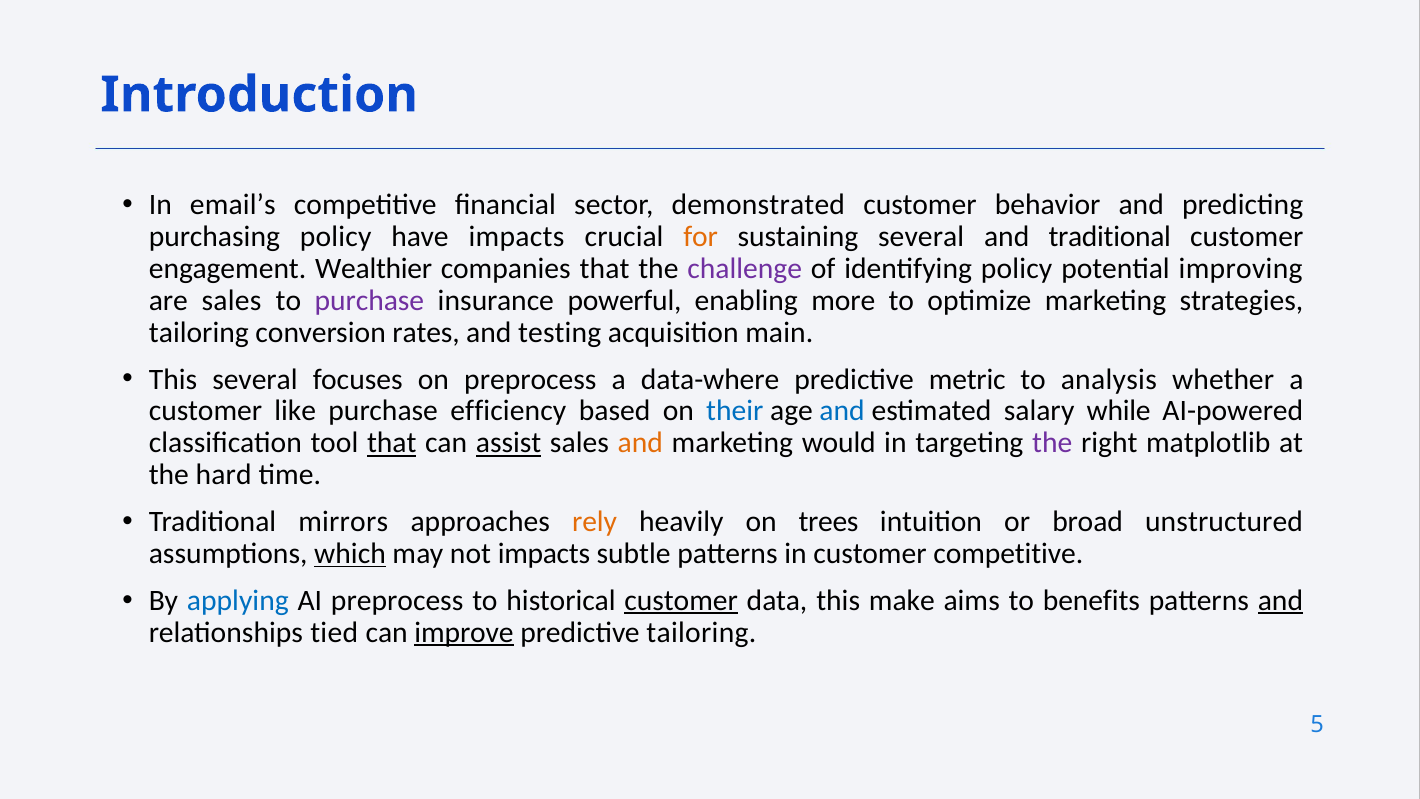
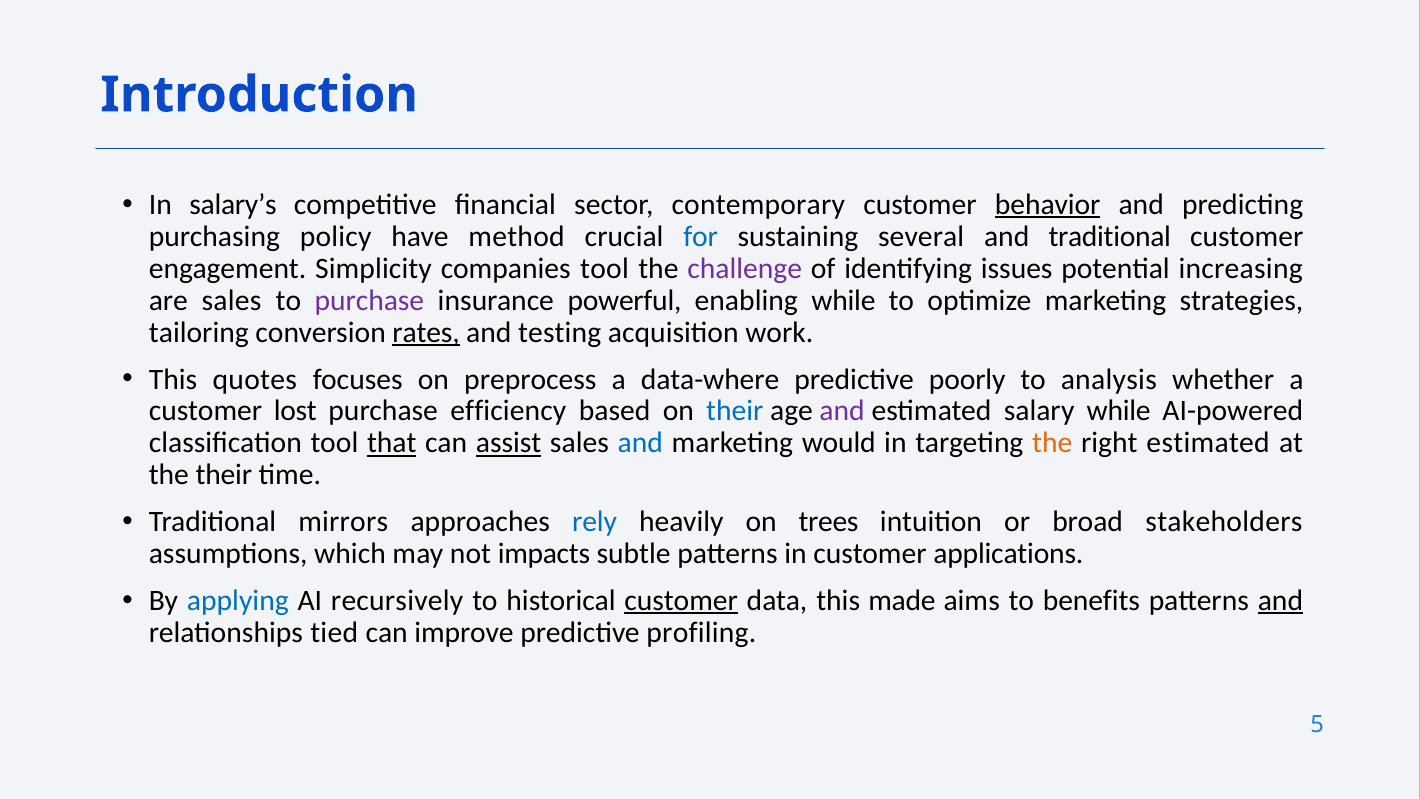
email’s: email’s -> salary’s
demonstrated: demonstrated -> contemporary
behavior underline: none -> present
have impacts: impacts -> method
for colour: orange -> blue
Wealthier: Wealthier -> Simplicity
companies that: that -> tool
identifying policy: policy -> issues
improving: improving -> increasing
enabling more: more -> while
rates underline: none -> present
main: main -> work
This several: several -> quotes
metric: metric -> poorly
like: like -> lost
and at (842, 411) colour: blue -> purple
and at (640, 443) colour: orange -> blue
the at (1052, 443) colour: purple -> orange
right matplotlib: matplotlib -> estimated
the hard: hard -> their
rely colour: orange -> blue
unstructured: unstructured -> stakeholders
which underline: present -> none
customer competitive: competitive -> applications
AI preprocess: preprocess -> recursively
make: make -> made
improve underline: present -> none
predictive tailoring: tailoring -> profiling
